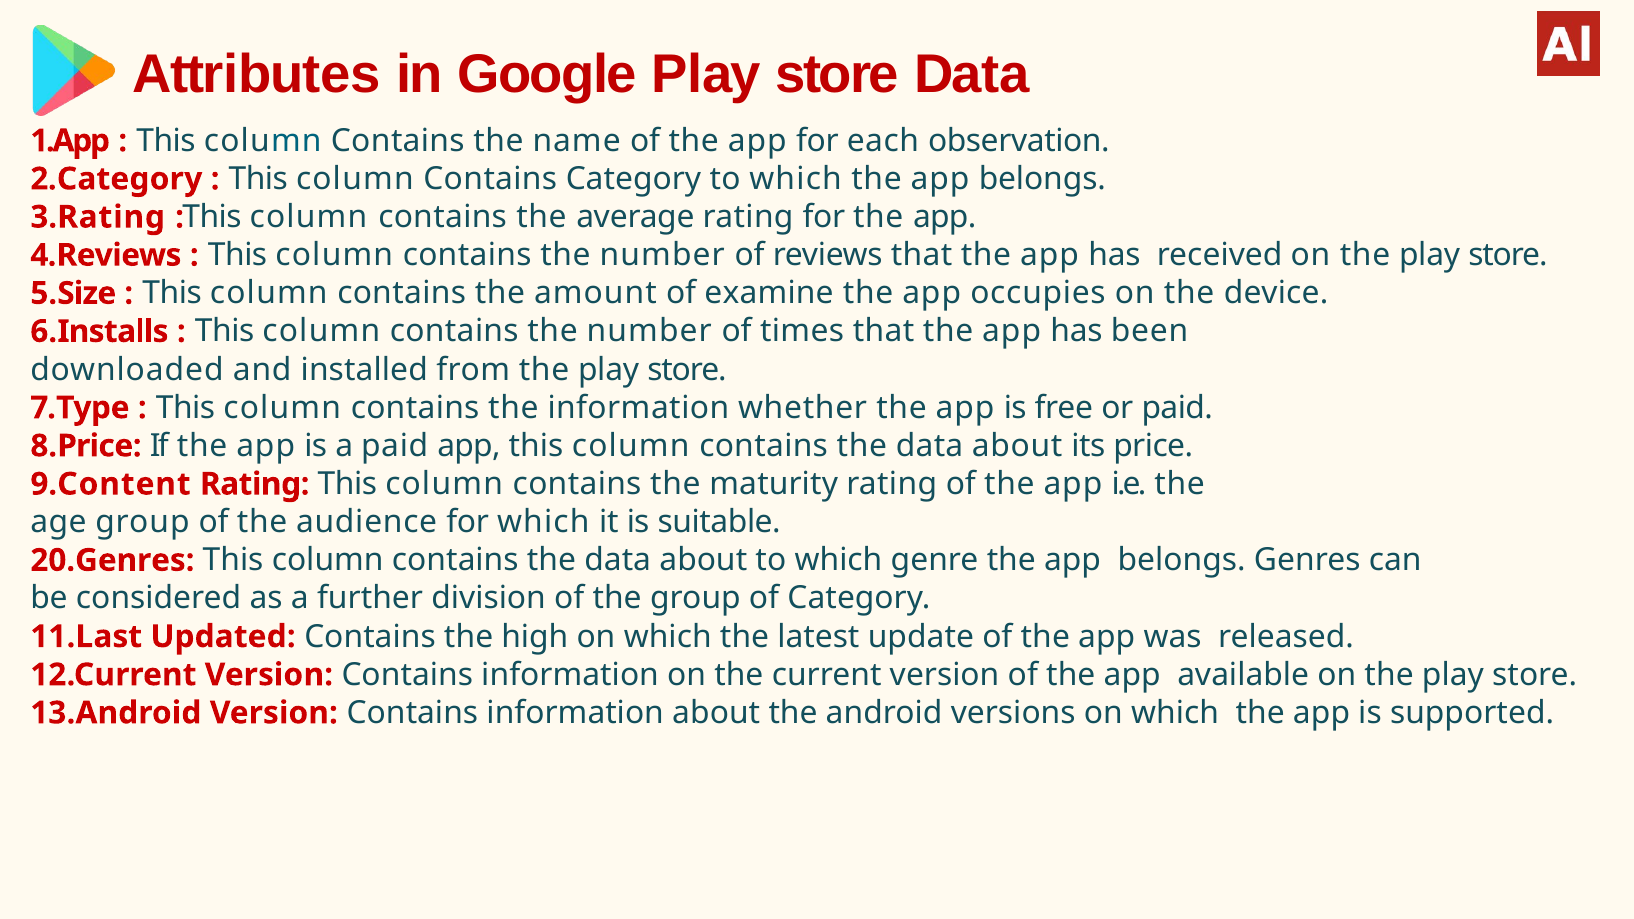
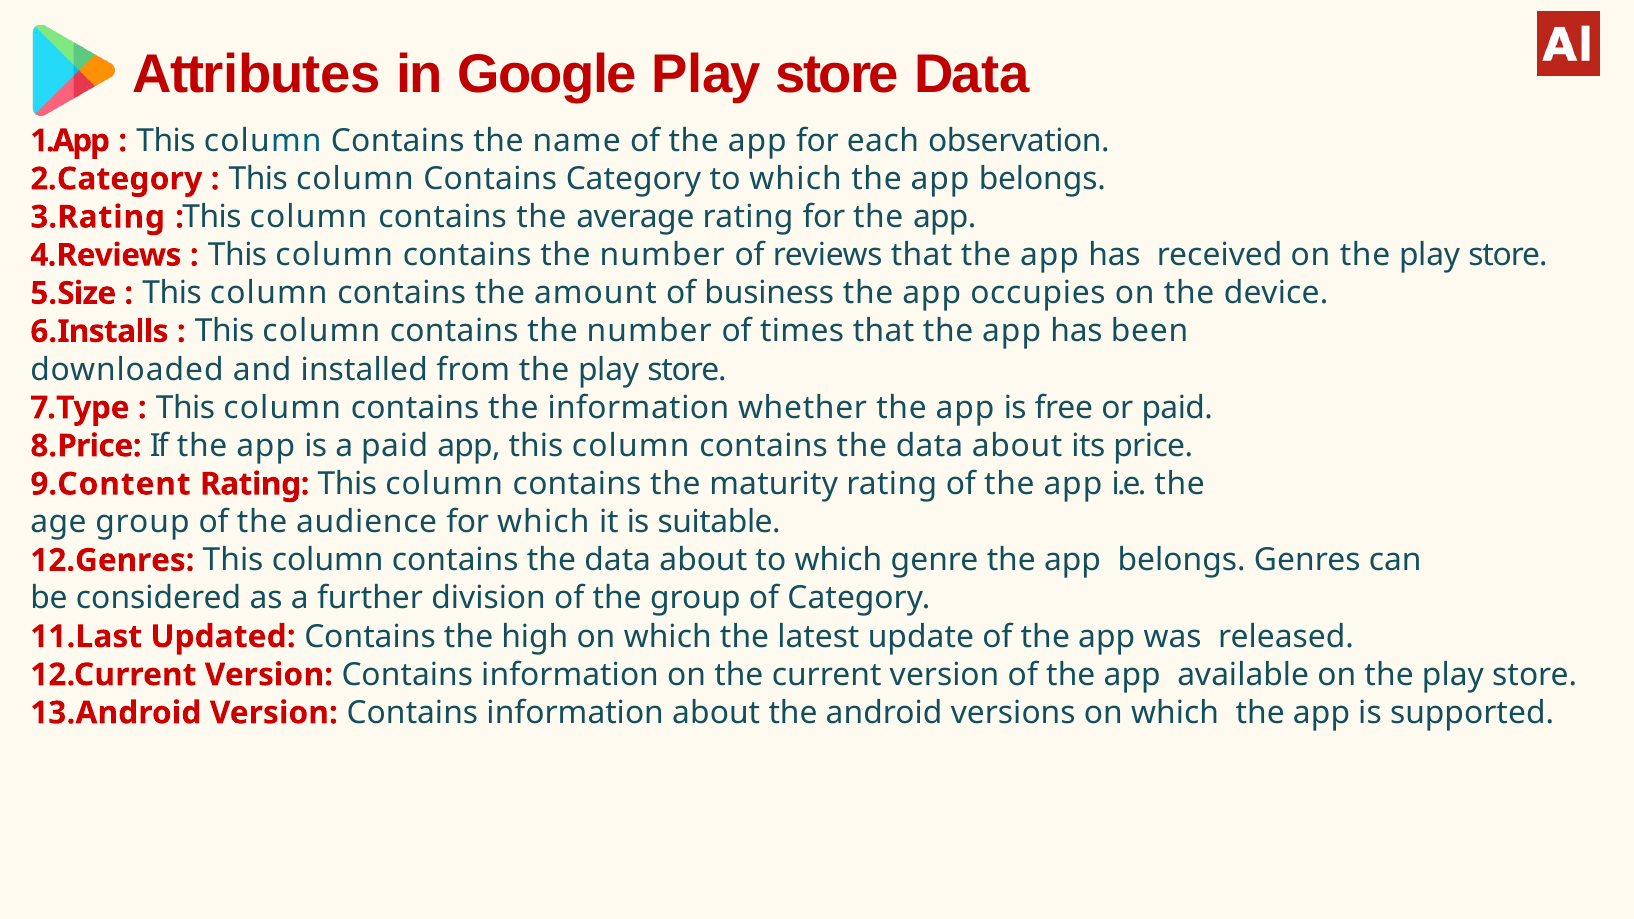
examine: examine -> business
20.Genres: 20.Genres -> 12.Genres
